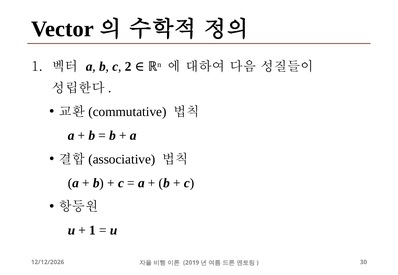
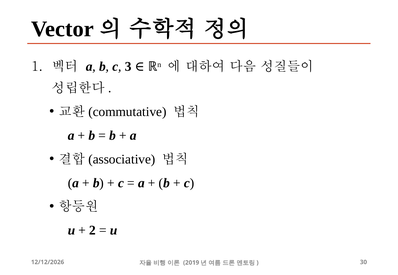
2: 2 -> 3
1 at (93, 231): 1 -> 2
